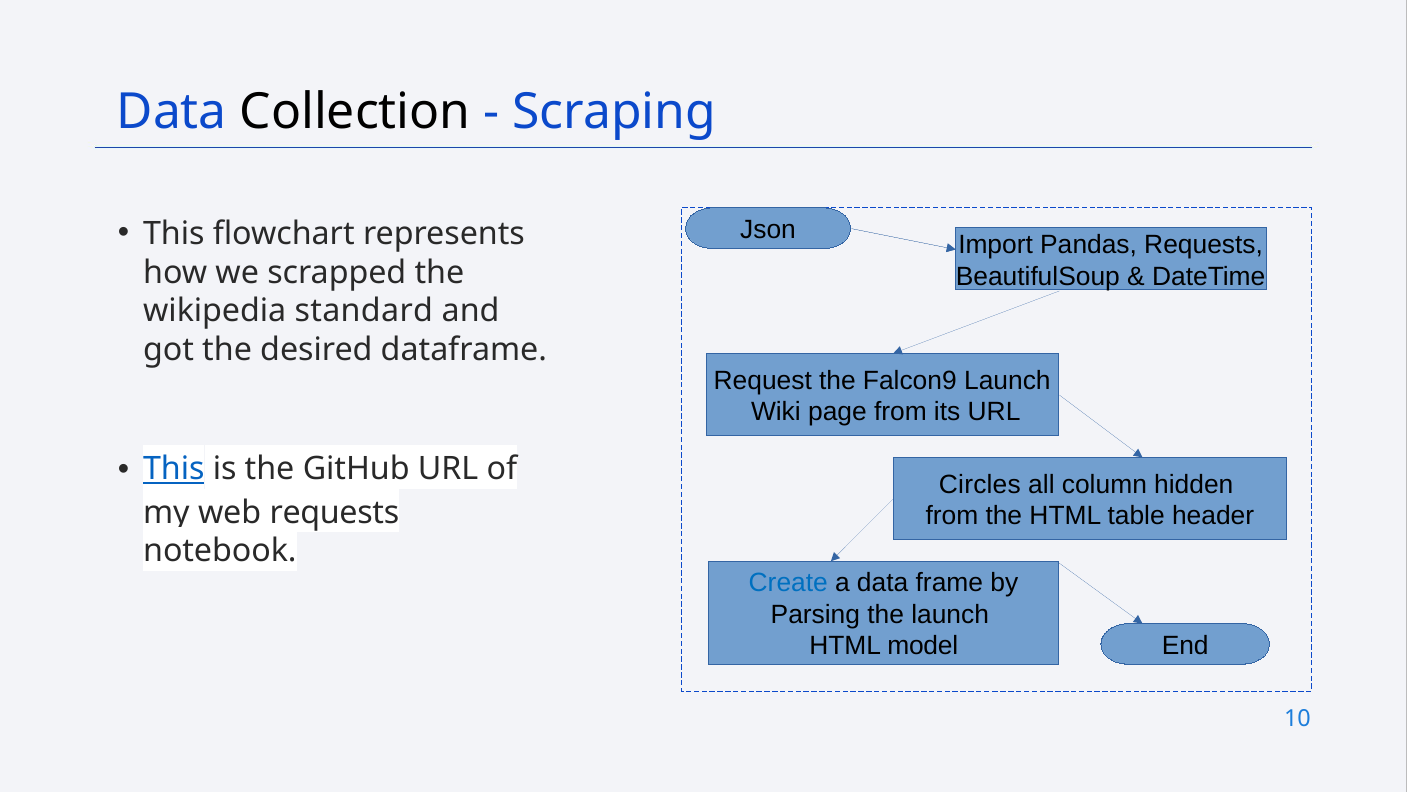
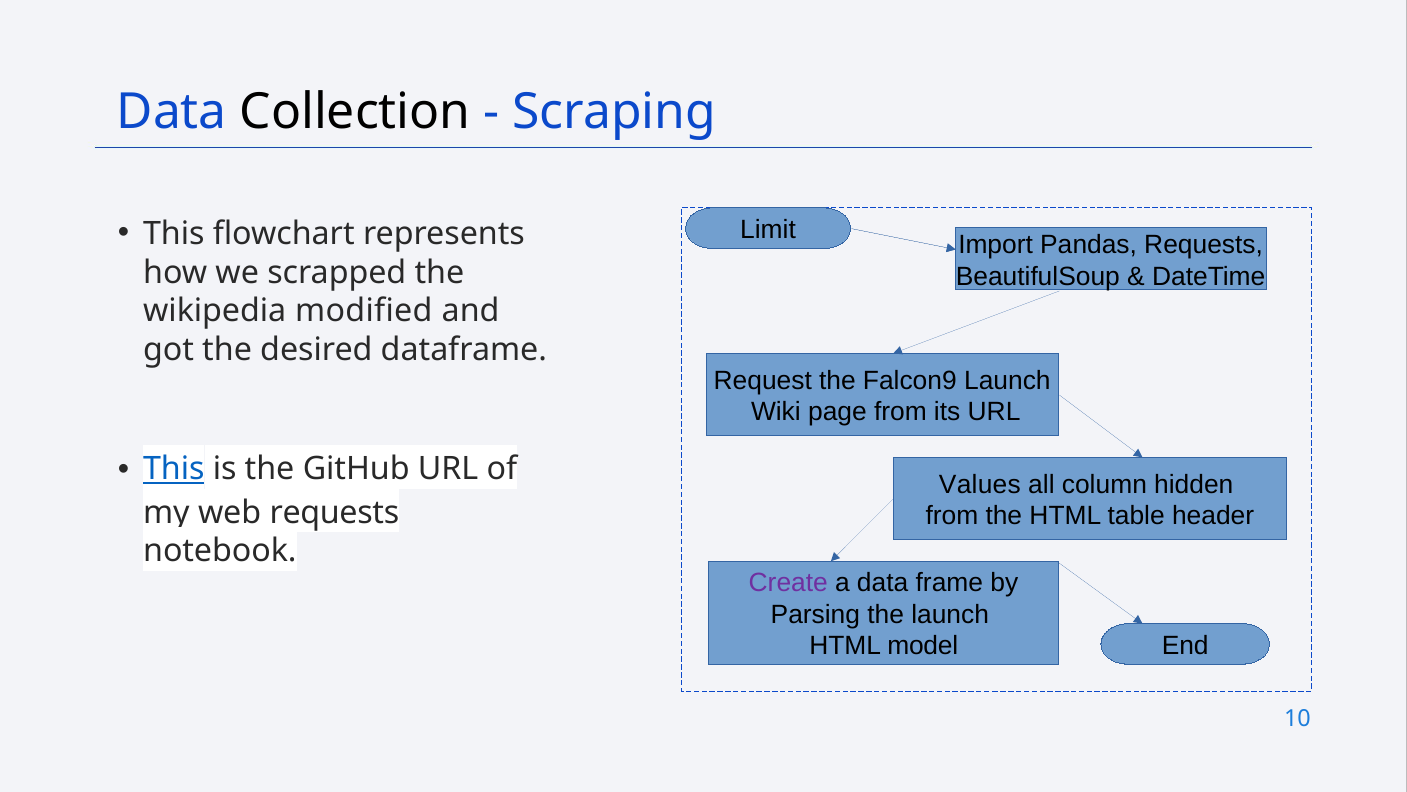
Json: Json -> Limit
standard: standard -> modified
Circles: Circles -> Values
Create colour: blue -> purple
